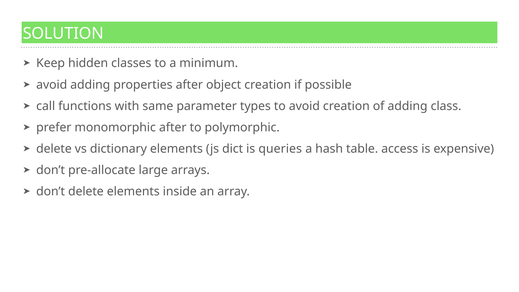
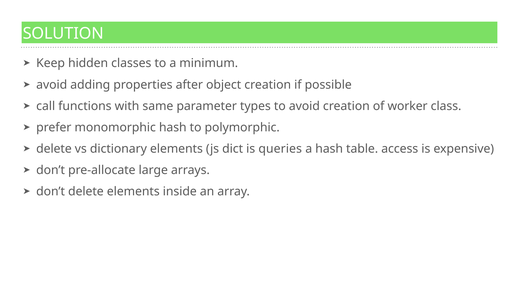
of adding: adding -> worker
monomorphic after: after -> hash
